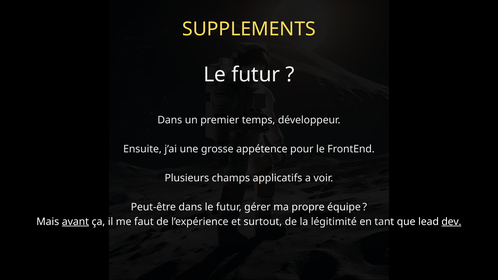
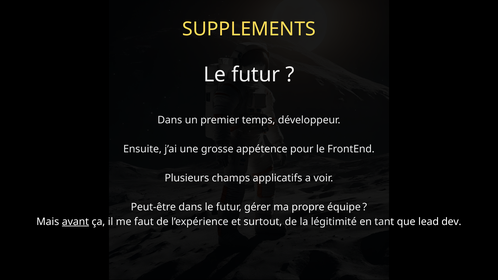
dev underline: present -> none
